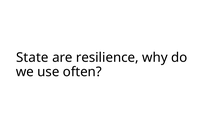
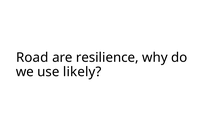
State: State -> Road
often: often -> likely
